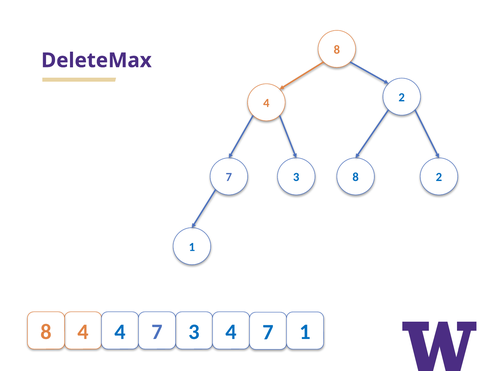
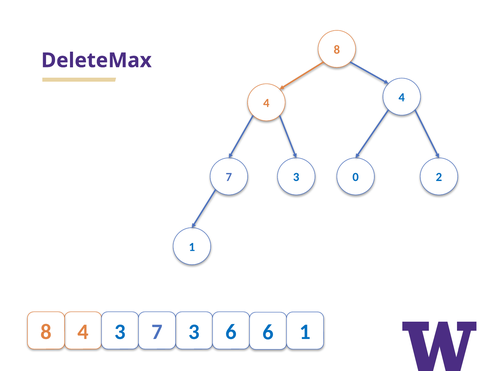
4 2: 2 -> 4
3 8: 8 -> 0
4 4: 4 -> 3
3 4: 4 -> 6
8 7: 7 -> 6
